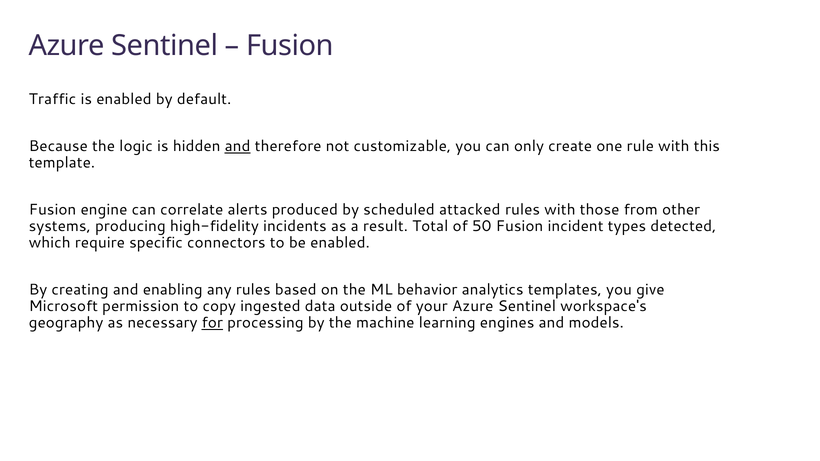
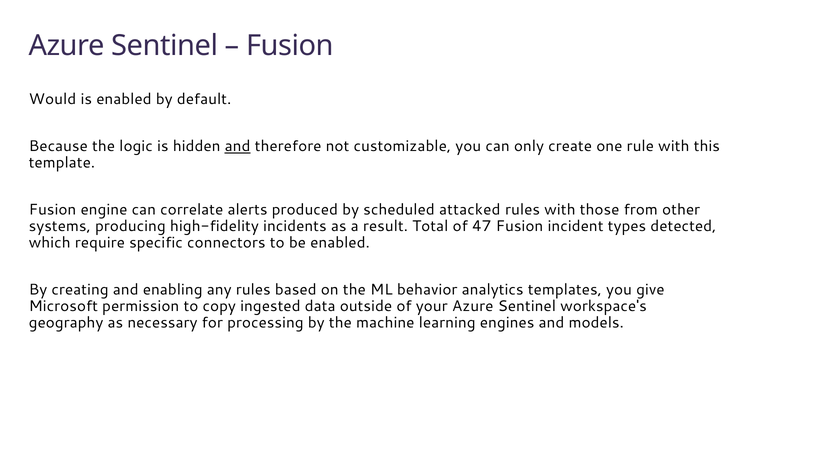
Traffic: Traffic -> Would
50: 50 -> 47
for underline: present -> none
